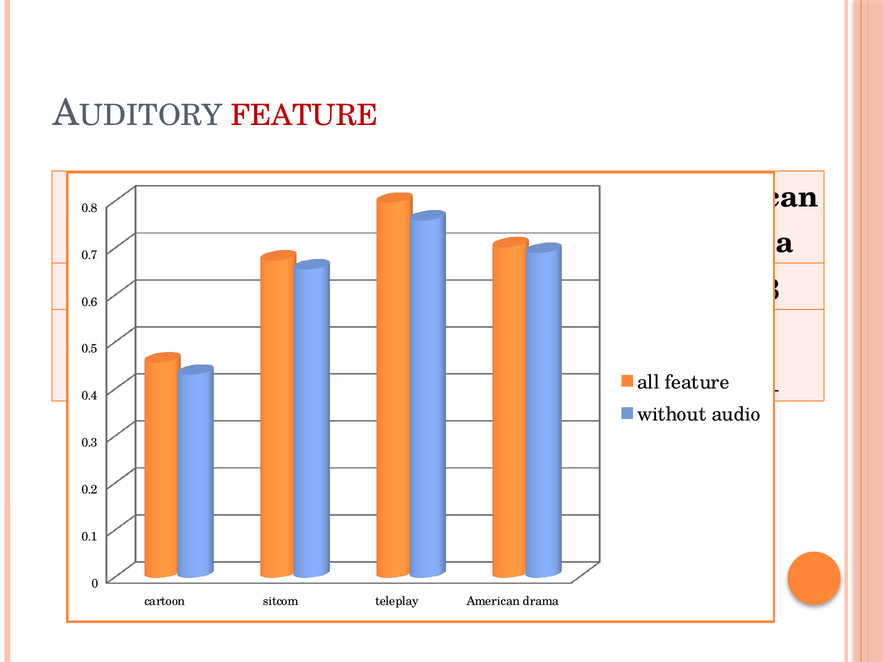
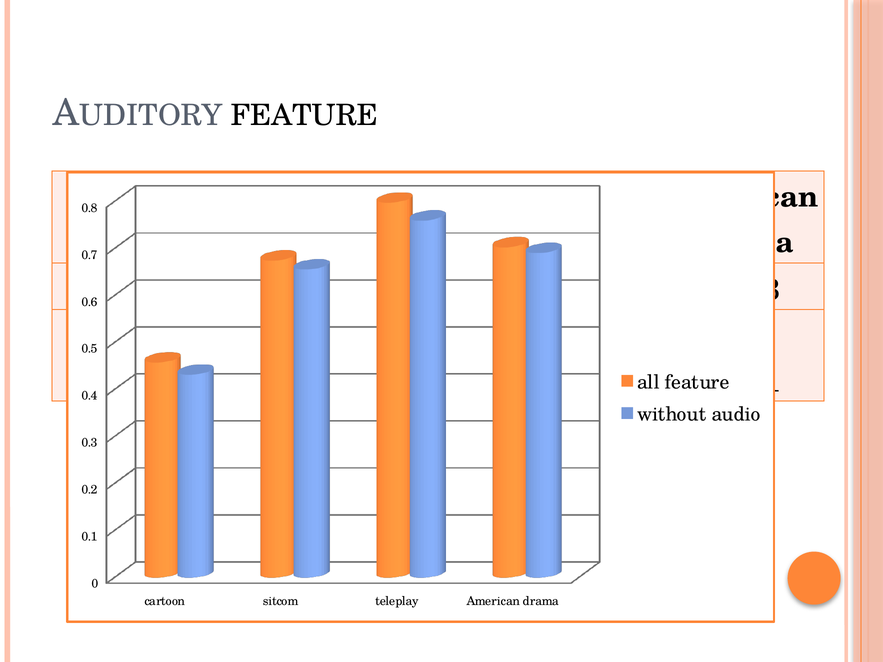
FEATURE at (304, 115) colour: red -> black
